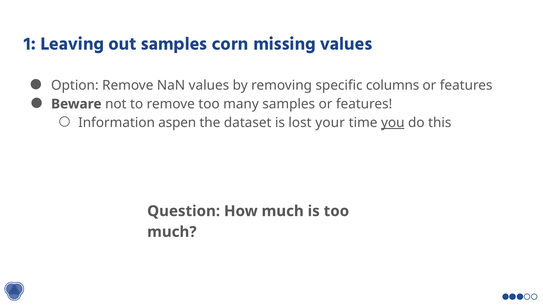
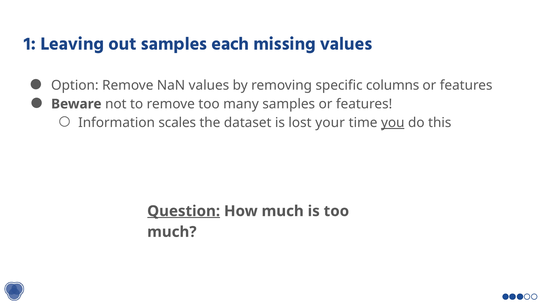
corn: corn -> each
aspen: aspen -> scales
Question underline: none -> present
